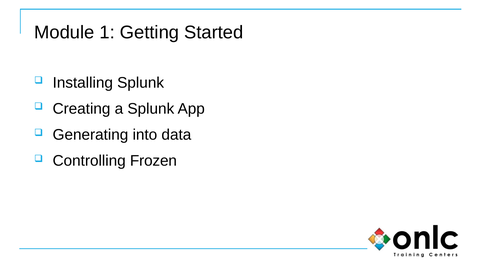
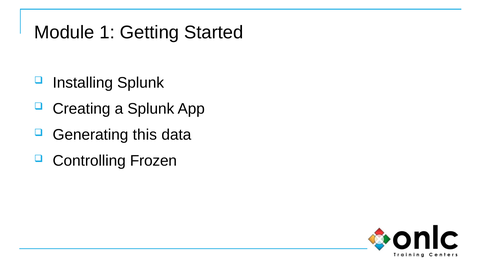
into: into -> this
